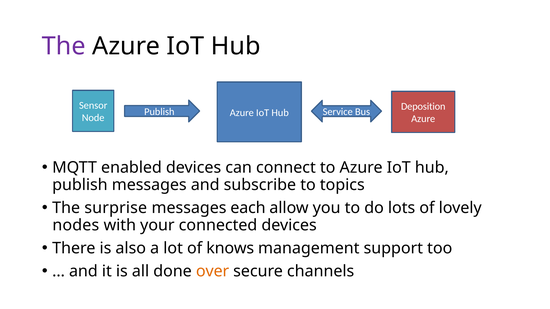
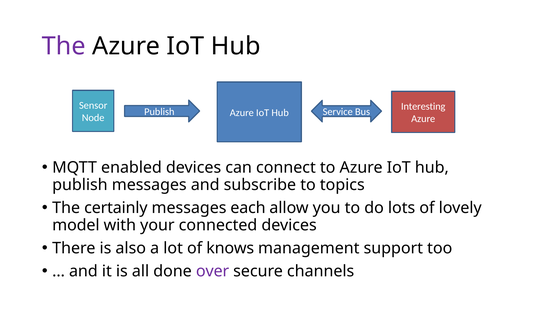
Deposition: Deposition -> Interesting
surprise: surprise -> certainly
nodes: nodes -> model
over colour: orange -> purple
